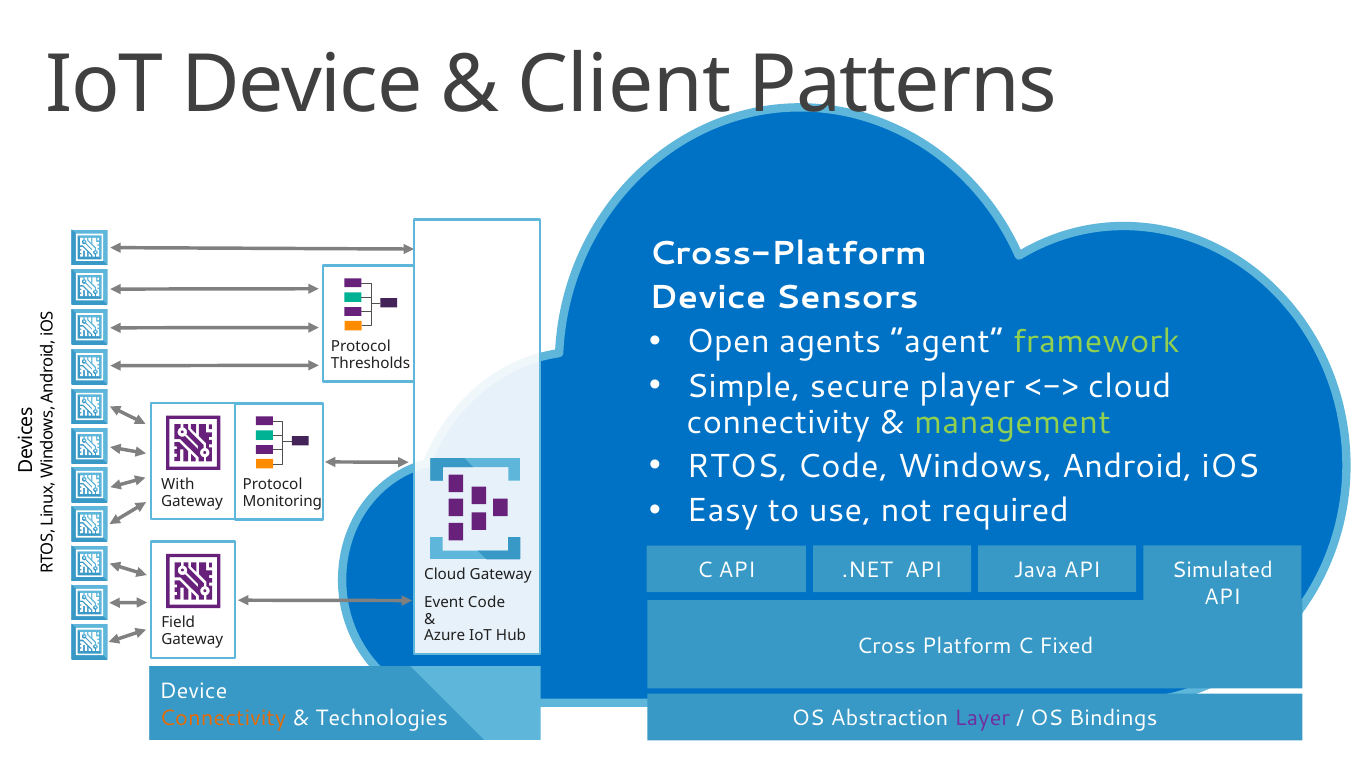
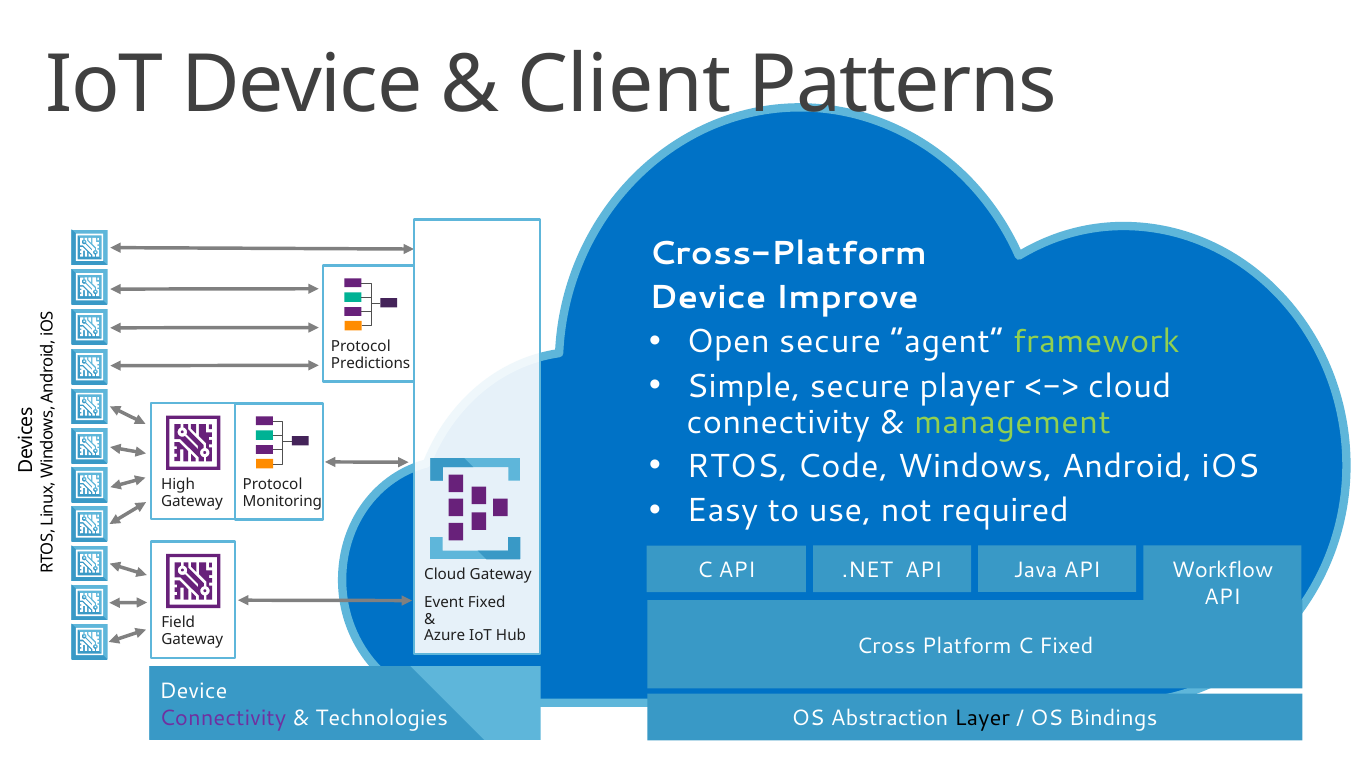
Sensors: Sensors -> Improve
Open agents: agents -> secure
Thresholds: Thresholds -> Predictions
With: With -> High
Simulated: Simulated -> Workflow
Event Code: Code -> Fixed
Connectivity at (223, 718) colour: orange -> purple
Layer colour: purple -> black
